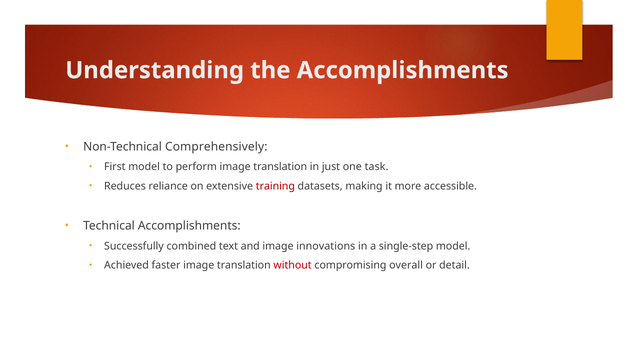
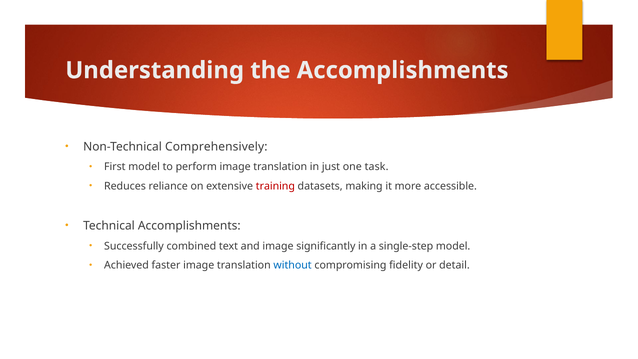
innovations: innovations -> significantly
without colour: red -> blue
overall: overall -> fidelity
